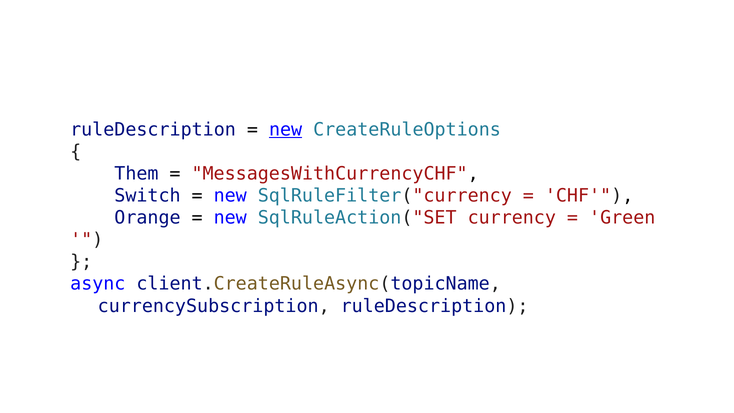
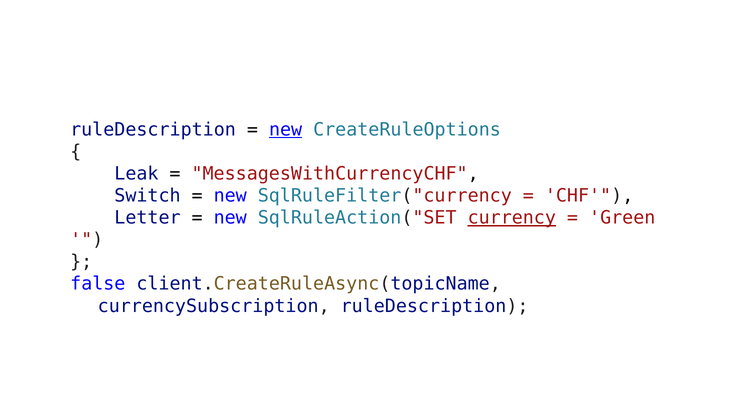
Them: Them -> Leak
Orange: Orange -> Letter
currency underline: none -> present
async: async -> false
